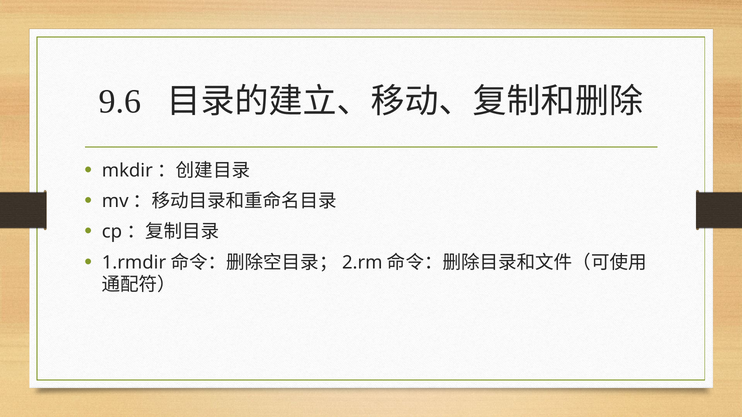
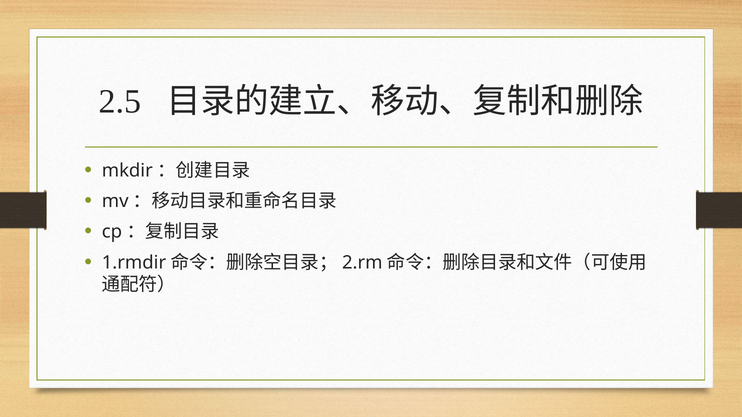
9.6: 9.6 -> 2.5
